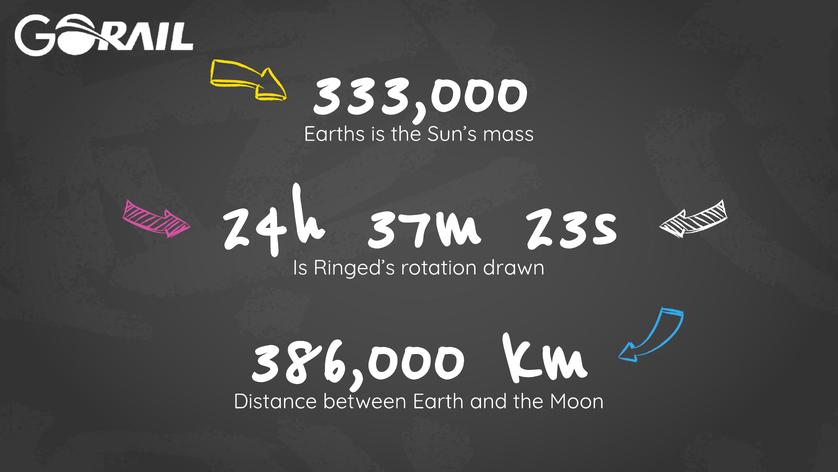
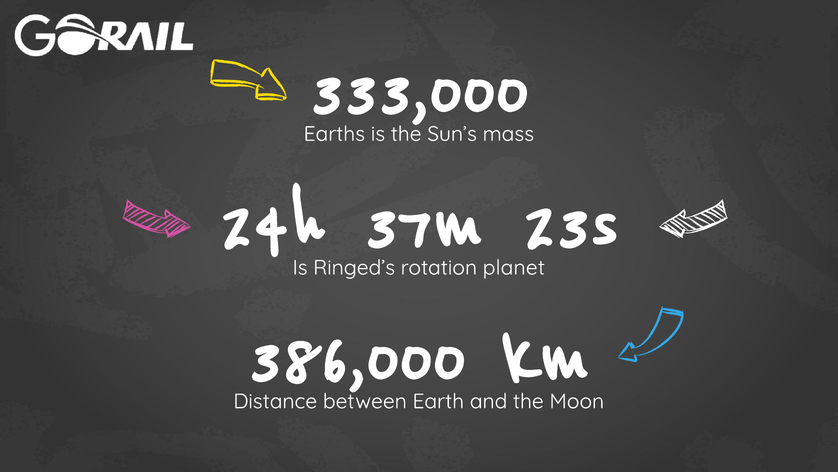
drawn: drawn -> planet
